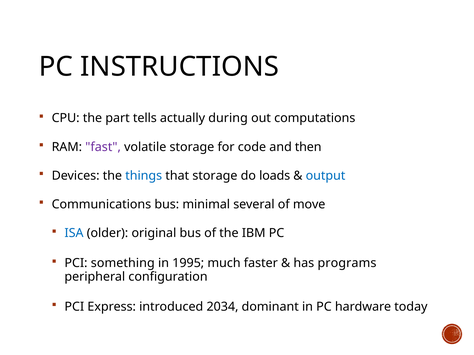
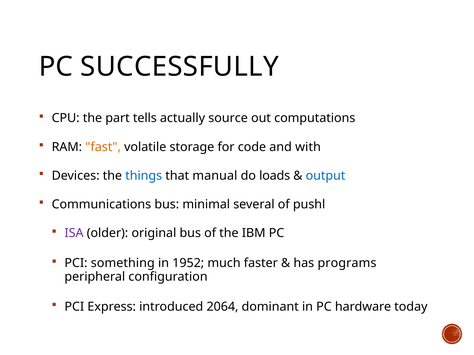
INSTRUCTIONS: INSTRUCTIONS -> SUCCESSFULLY
during: during -> source
fast colour: purple -> orange
then: then -> with
that storage: storage -> manual
move: move -> pushl
ISA colour: blue -> purple
1995: 1995 -> 1952
2034: 2034 -> 2064
